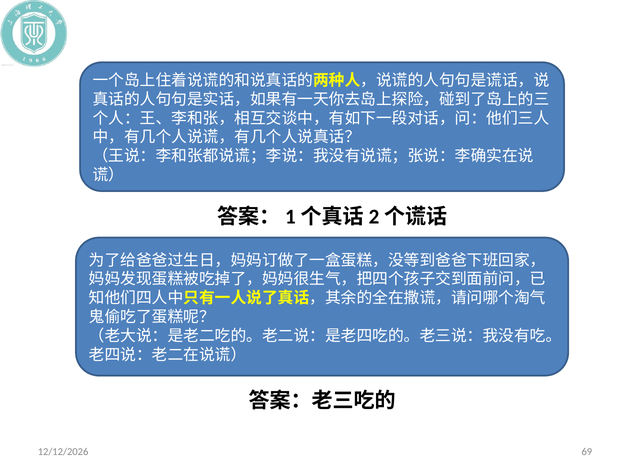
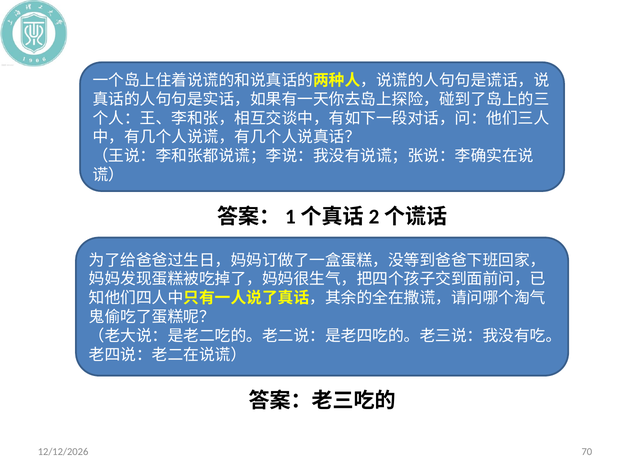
69: 69 -> 70
